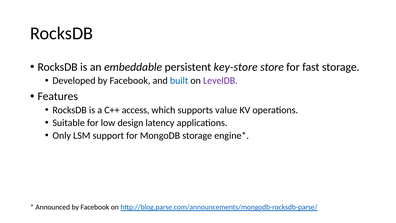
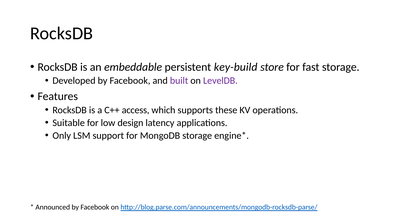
key-store: key-store -> key-build
built colour: blue -> purple
value: value -> these
